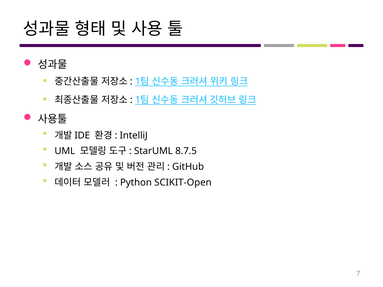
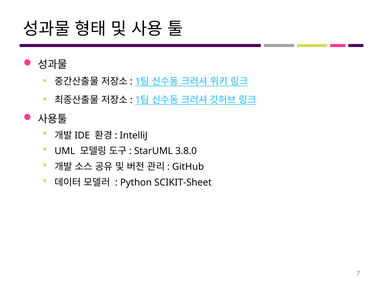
8.7.5: 8.7.5 -> 3.8.0
SCIKIT-Open: SCIKIT-Open -> SCIKIT-Sheet
